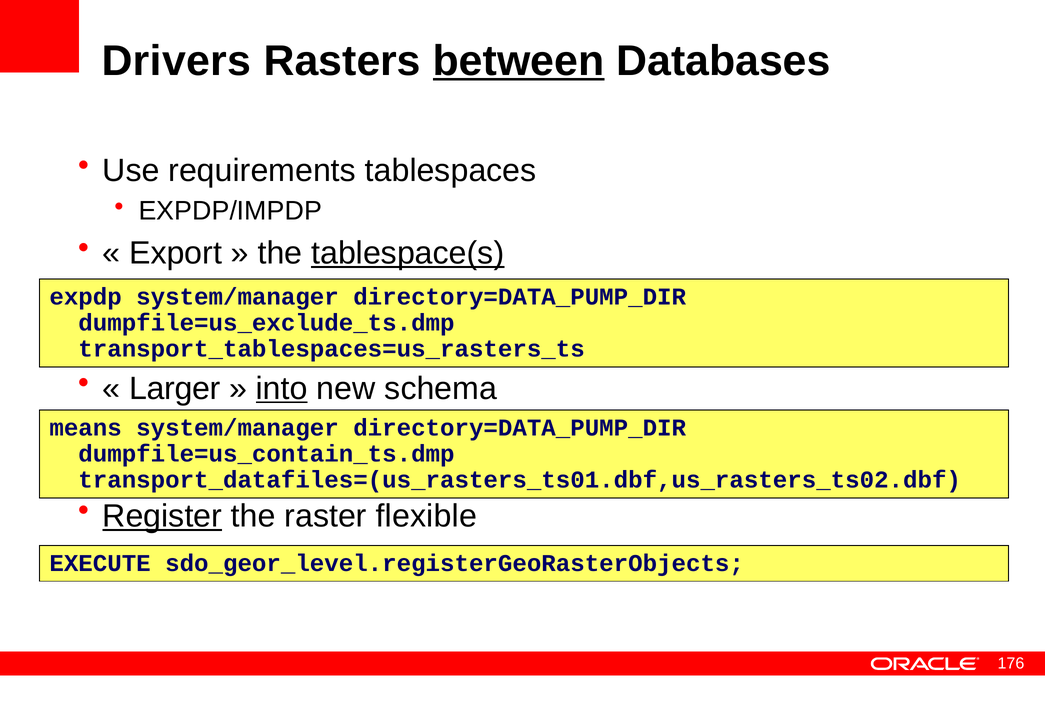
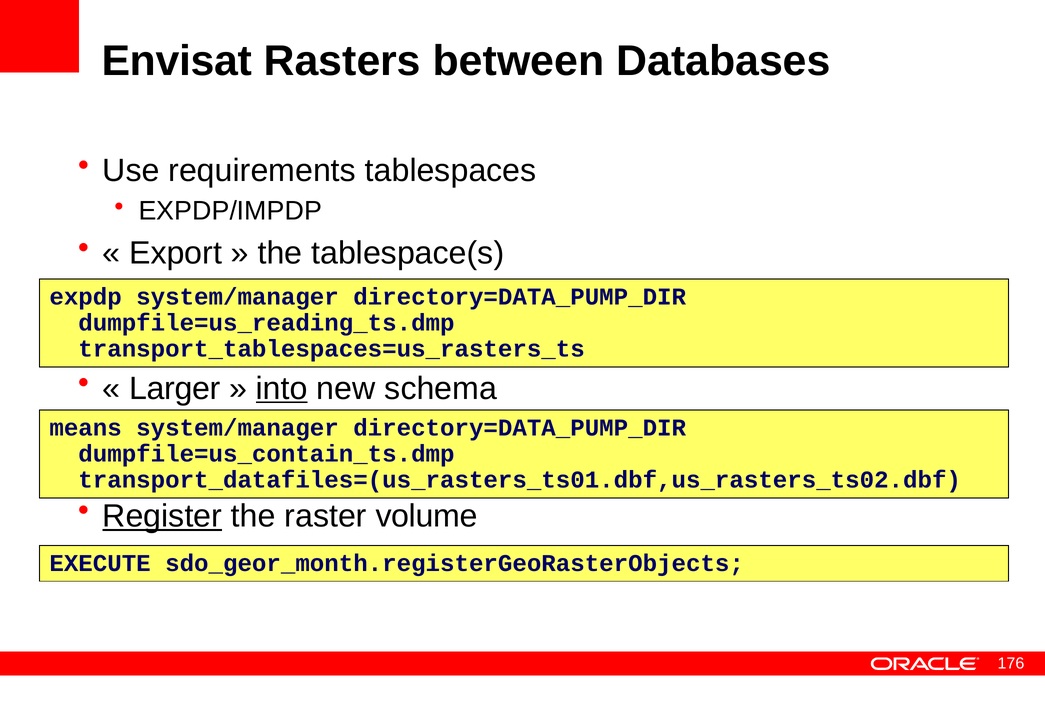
Drivers: Drivers -> Envisat
between underline: present -> none
tablespace(s underline: present -> none
dumpfile=us_exclude_ts.dmp: dumpfile=us_exclude_ts.dmp -> dumpfile=us_reading_ts.dmp
flexible: flexible -> volume
sdo_geor_level.registerGeoRasterObjects: sdo_geor_level.registerGeoRasterObjects -> sdo_geor_month.registerGeoRasterObjects
